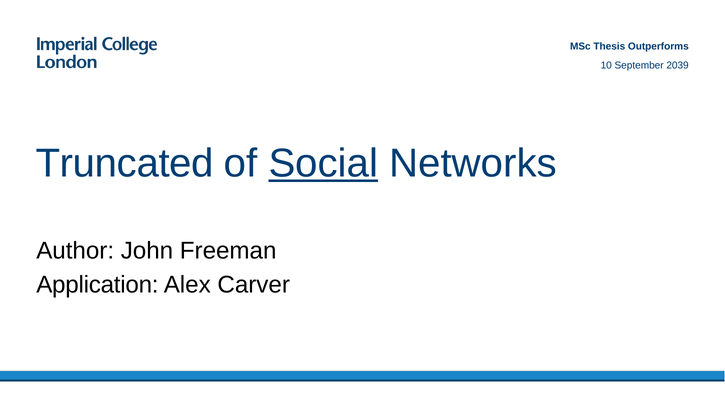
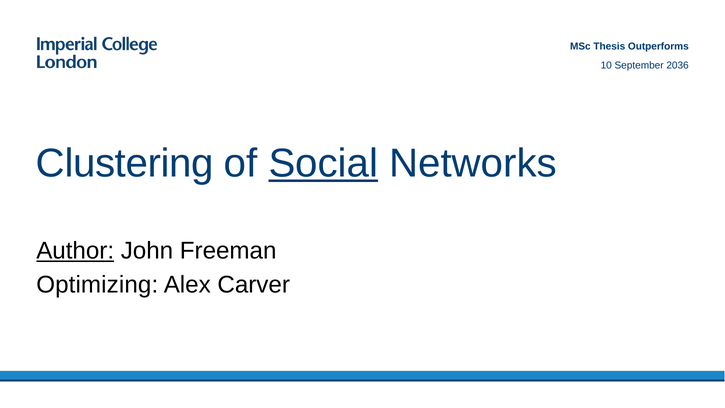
2039: 2039 -> 2036
Truncated: Truncated -> Clustering
Author underline: none -> present
Application: Application -> Optimizing
